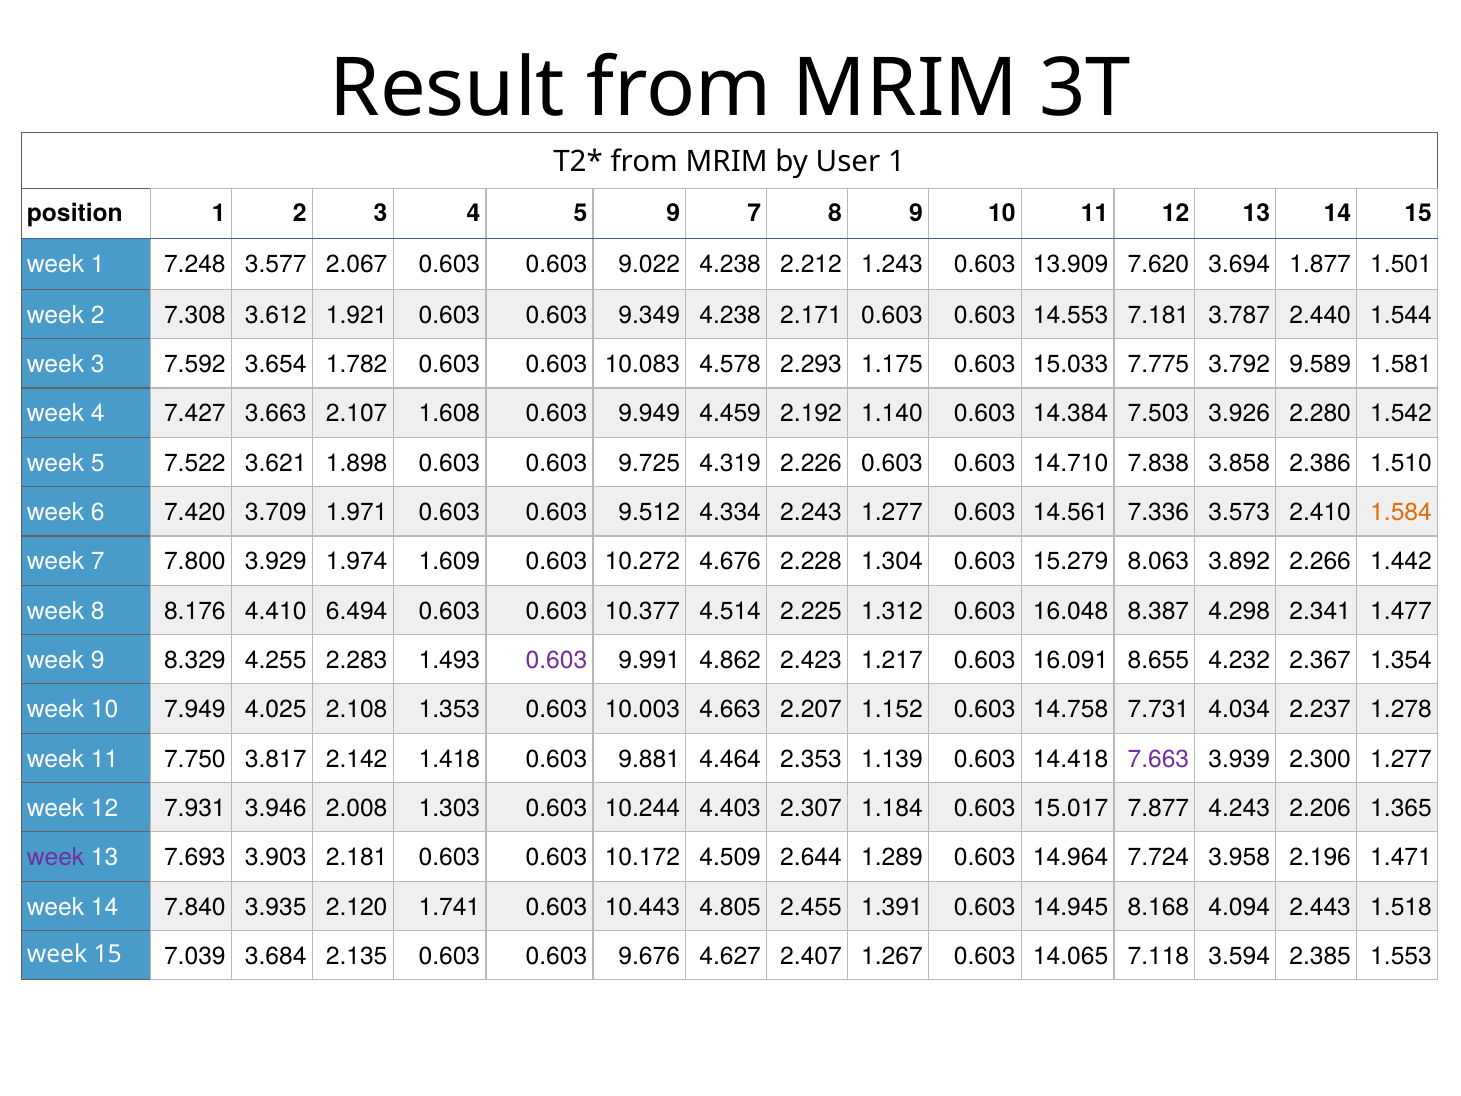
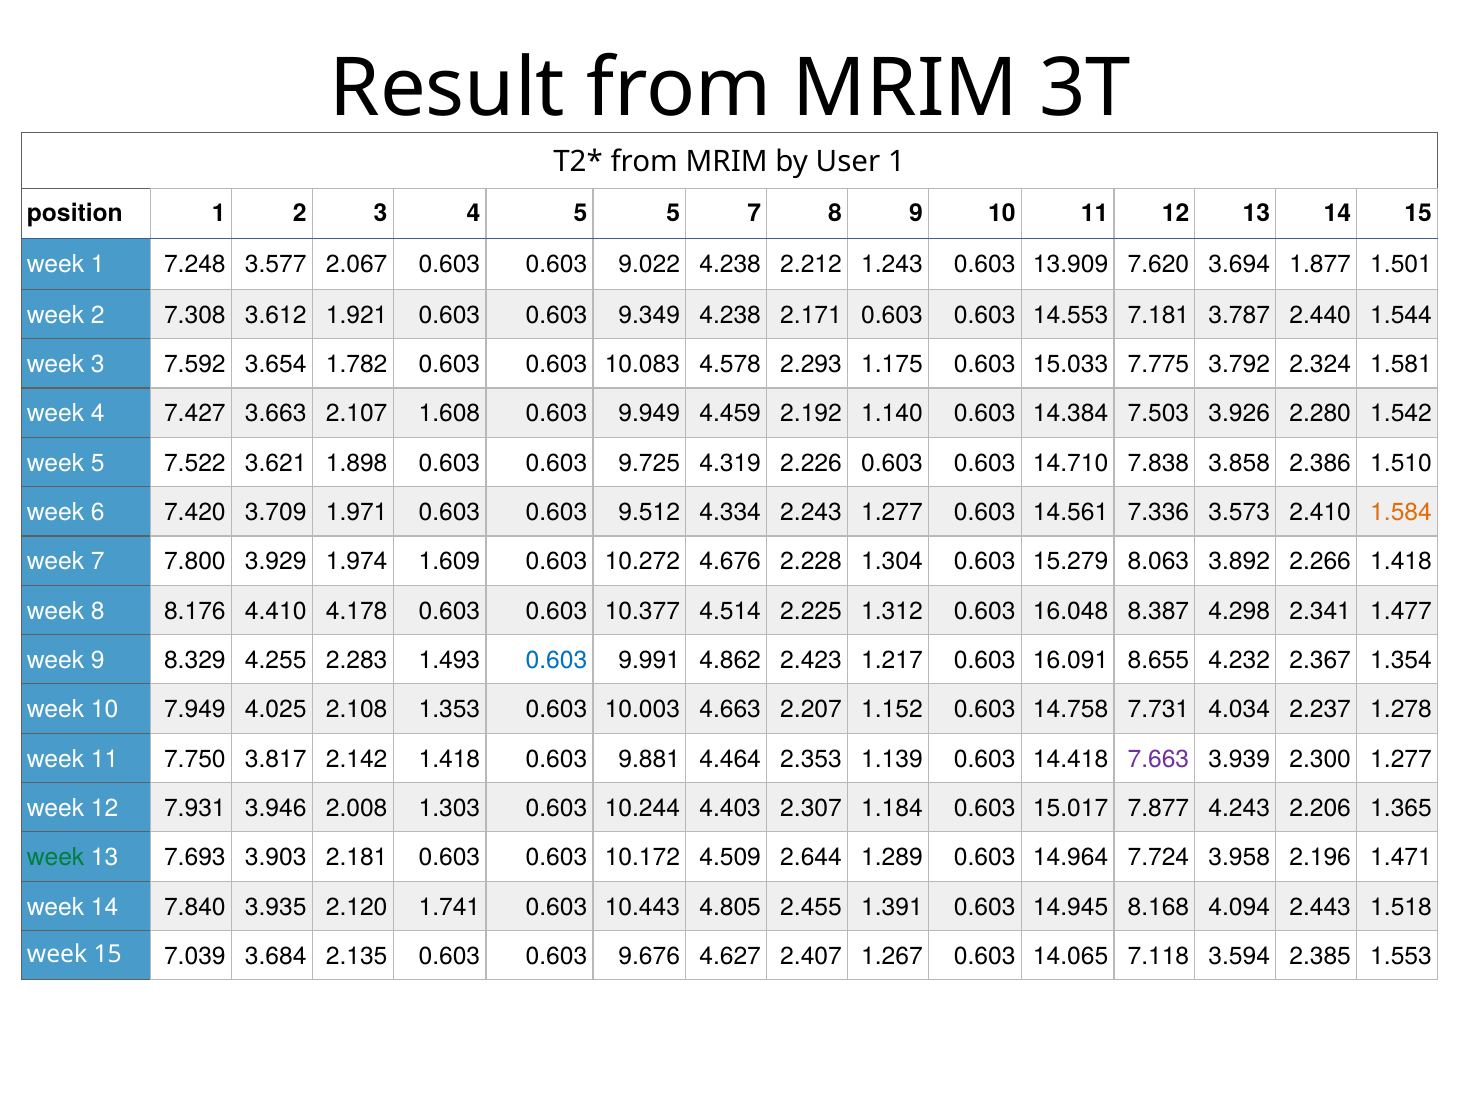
5 9: 9 -> 5
9.589: 9.589 -> 2.324
2.266 1.442: 1.442 -> 1.418
6.494: 6.494 -> 4.178
0.603 at (557, 660) colour: purple -> blue
week at (56, 857) colour: purple -> green
